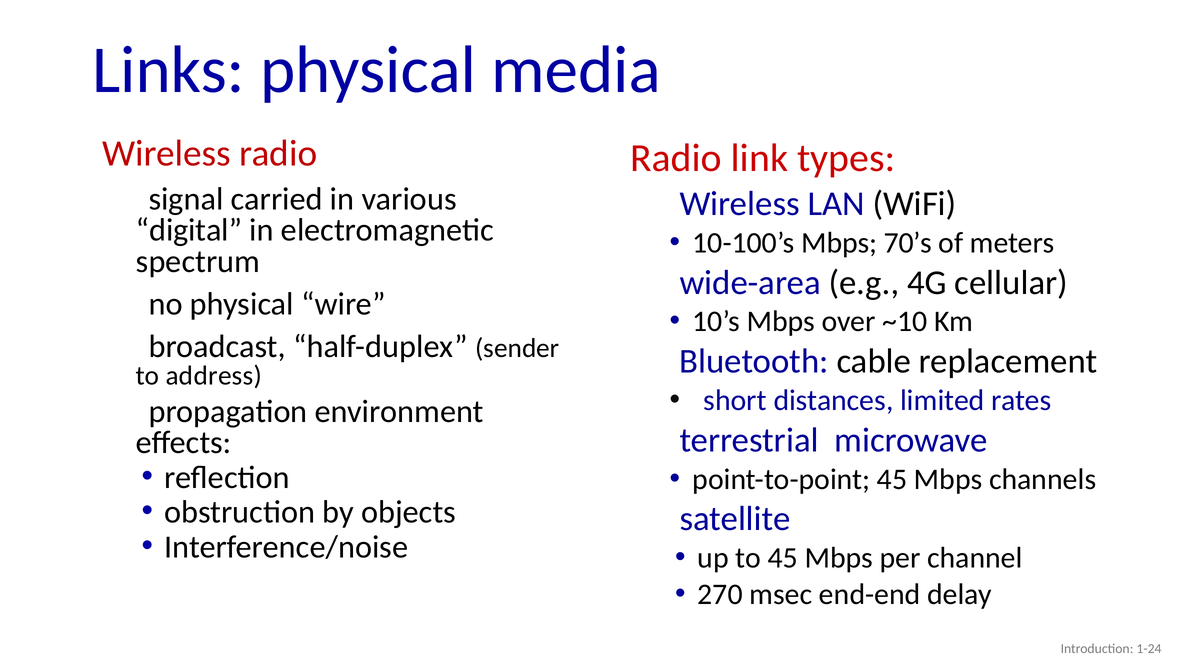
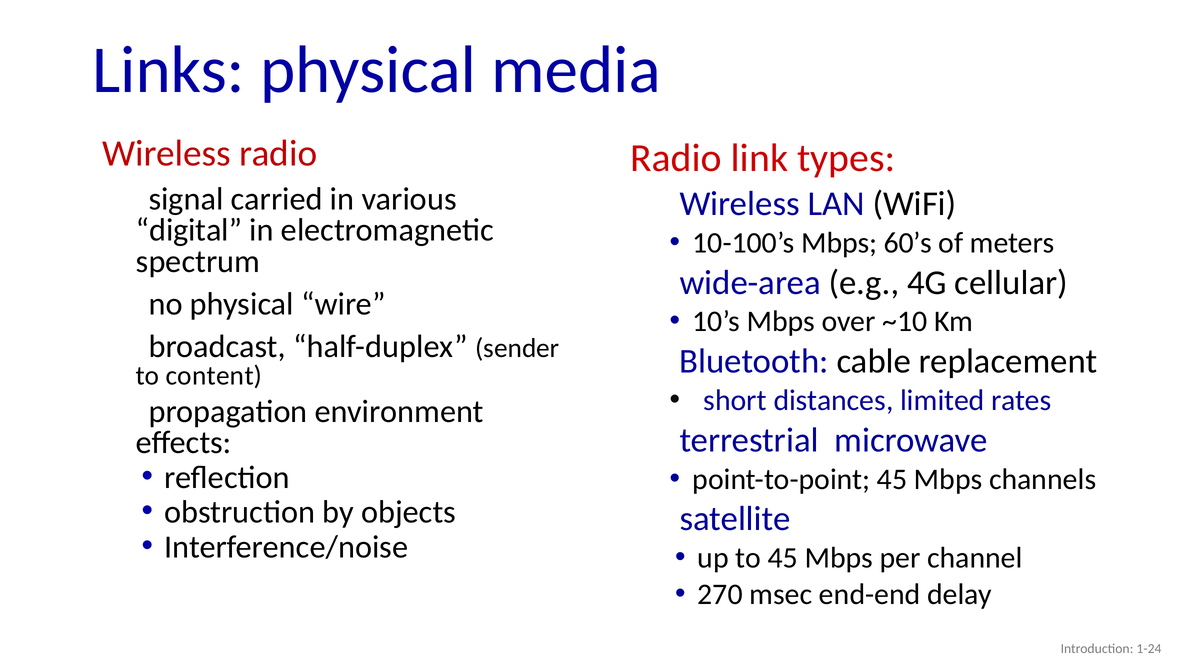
70’s: 70’s -> 60’s
address: address -> content
